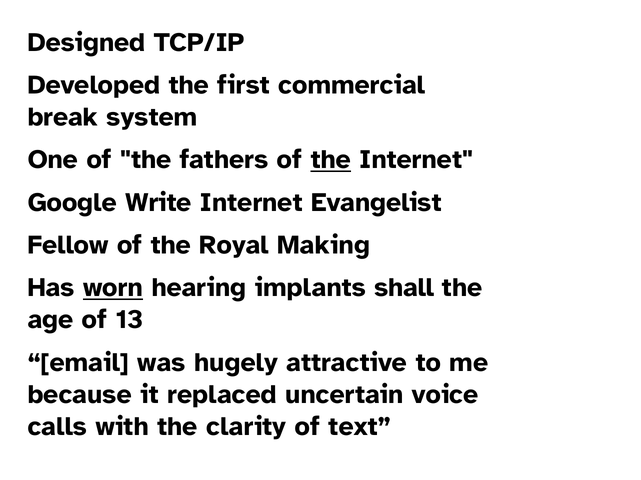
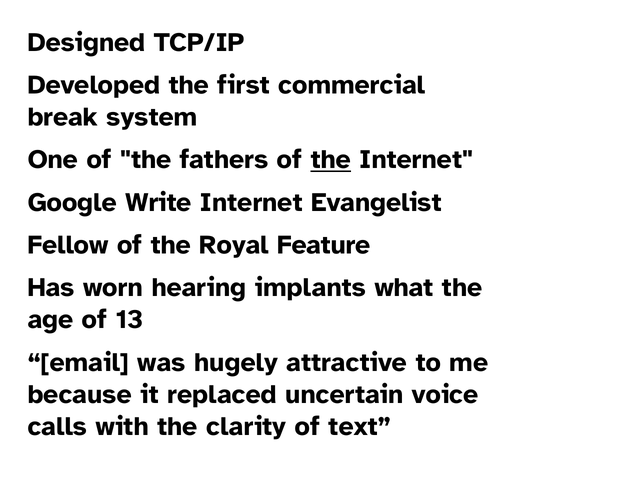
Making: Making -> Feature
worn underline: present -> none
shall: shall -> what
